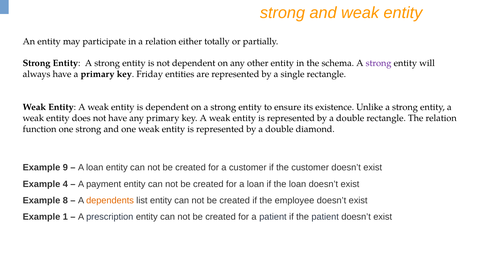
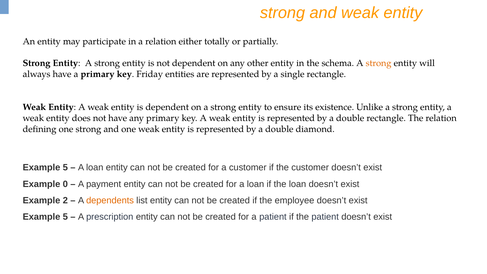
strong at (379, 63) colour: purple -> orange
function: function -> defining
9 at (65, 168): 9 -> 5
4: 4 -> 0
8: 8 -> 2
1 at (65, 217): 1 -> 5
